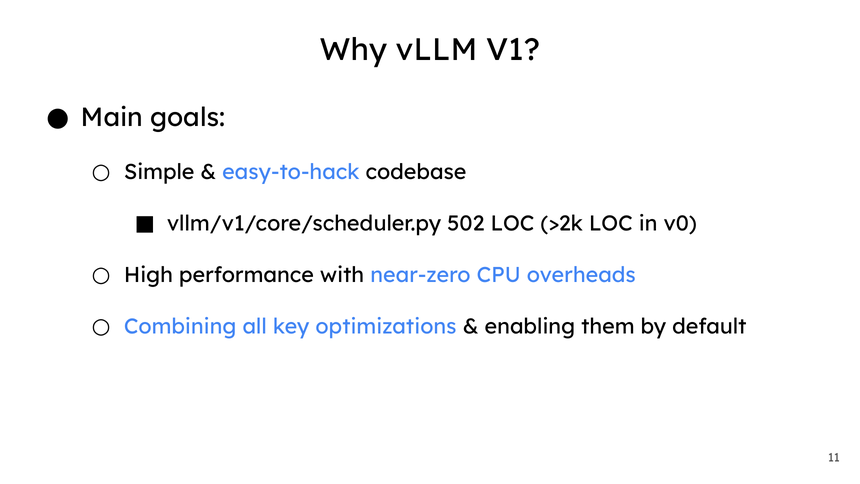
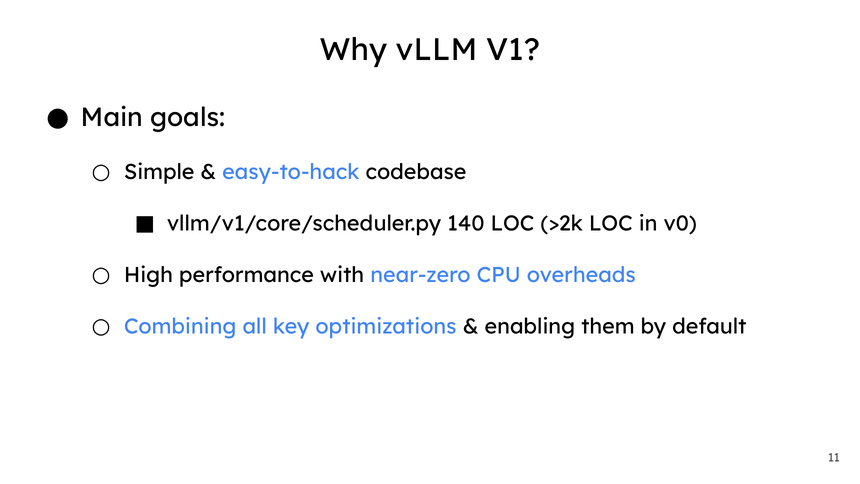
502: 502 -> 140
